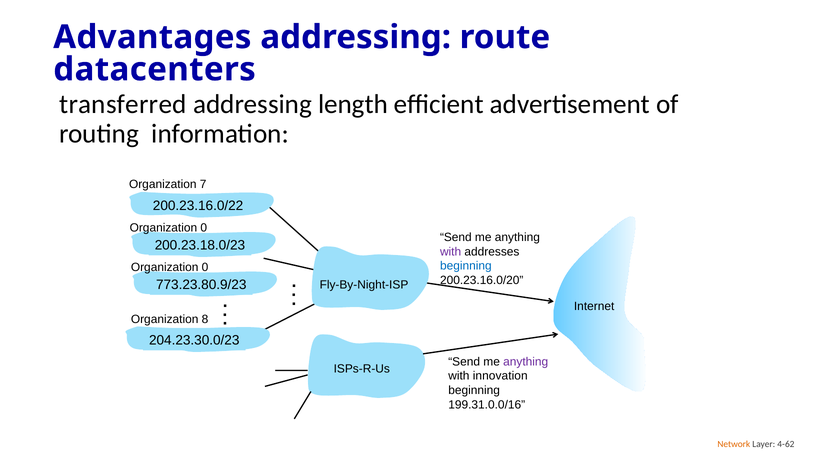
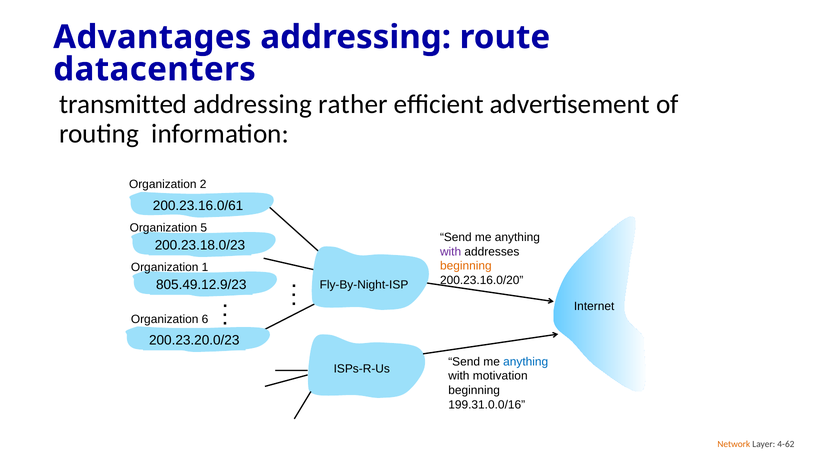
transferred: transferred -> transmitted
length: length -> rather
7: 7 -> 2
200.23.16.0/22: 200.23.16.0/22 -> 200.23.16.0/61
0 at (204, 228): 0 -> 5
beginning at (466, 266) colour: blue -> orange
0 at (205, 267): 0 -> 1
773.23.80.9/23: 773.23.80.9/23 -> 805.49.12.9/23
8: 8 -> 6
204.23.30.0/23: 204.23.30.0/23 -> 200.23.20.0/23
anything at (526, 362) colour: purple -> blue
innovation: innovation -> motivation
